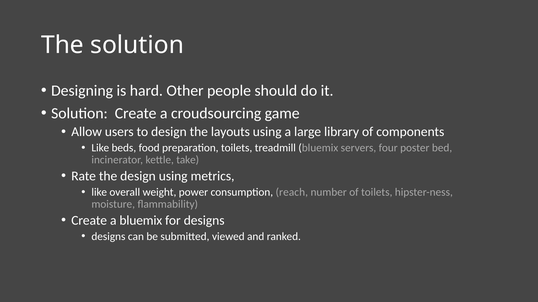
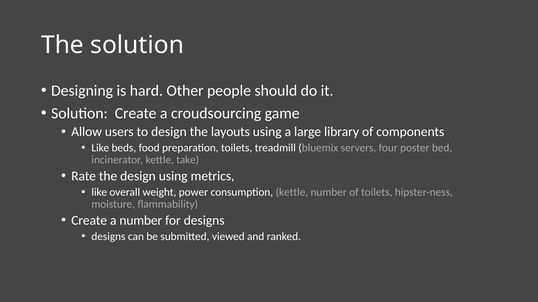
consumption reach: reach -> kettle
a bluemix: bluemix -> number
